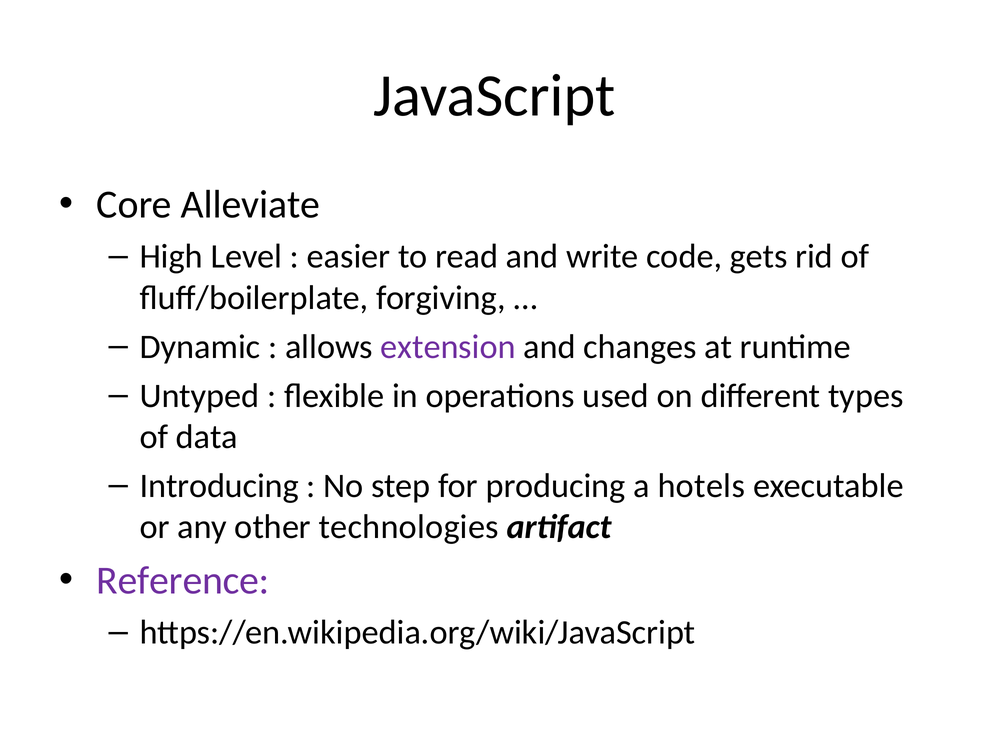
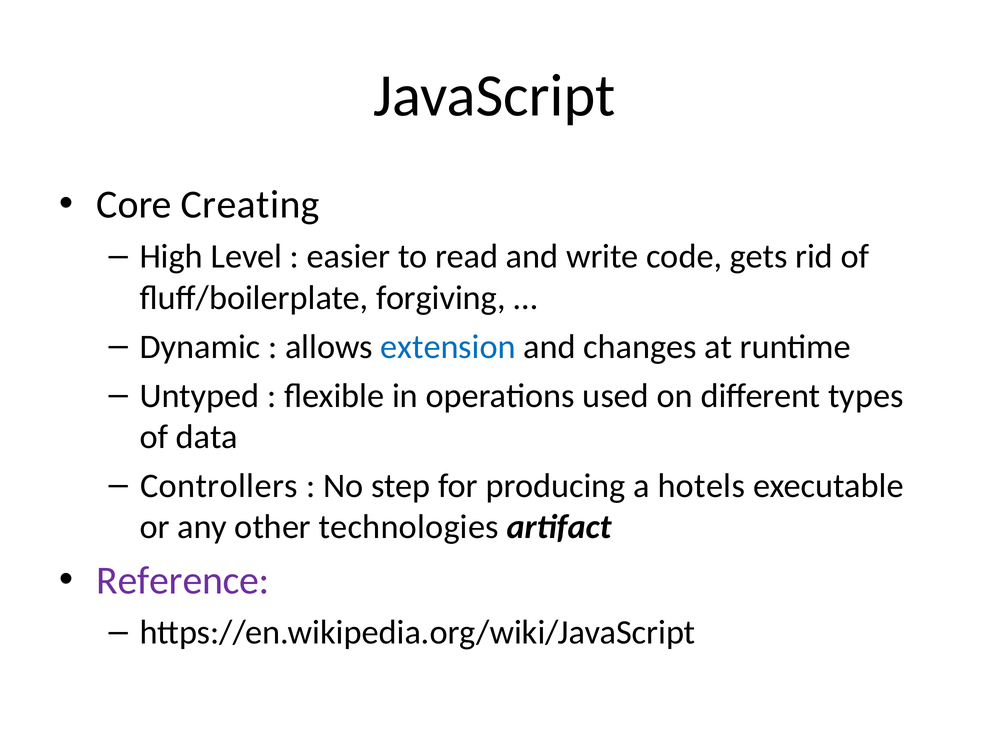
Alleviate: Alleviate -> Creating
extension colour: purple -> blue
Introducing: Introducing -> Controllers
